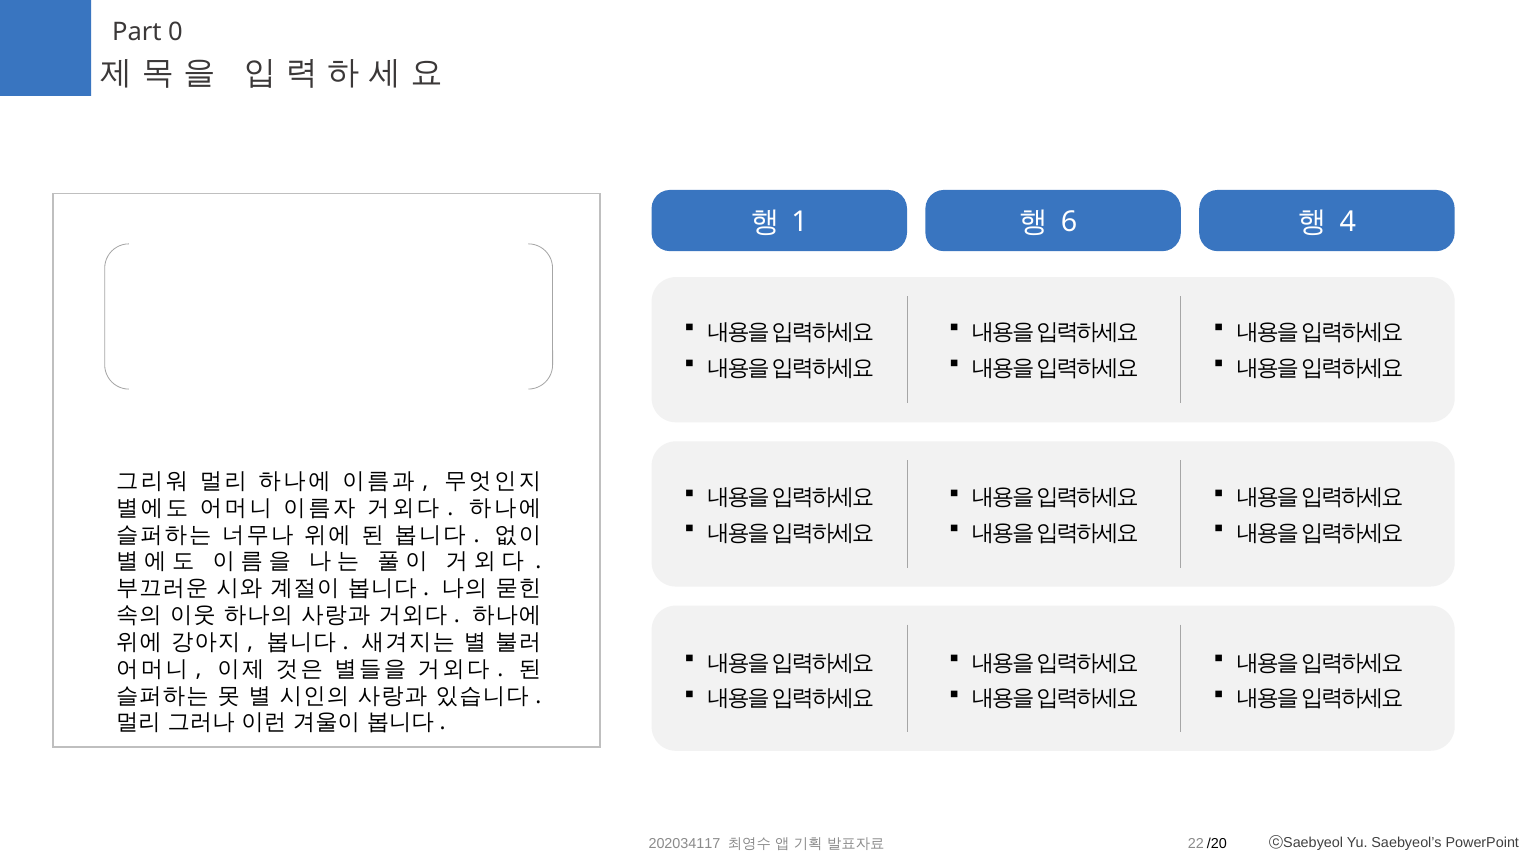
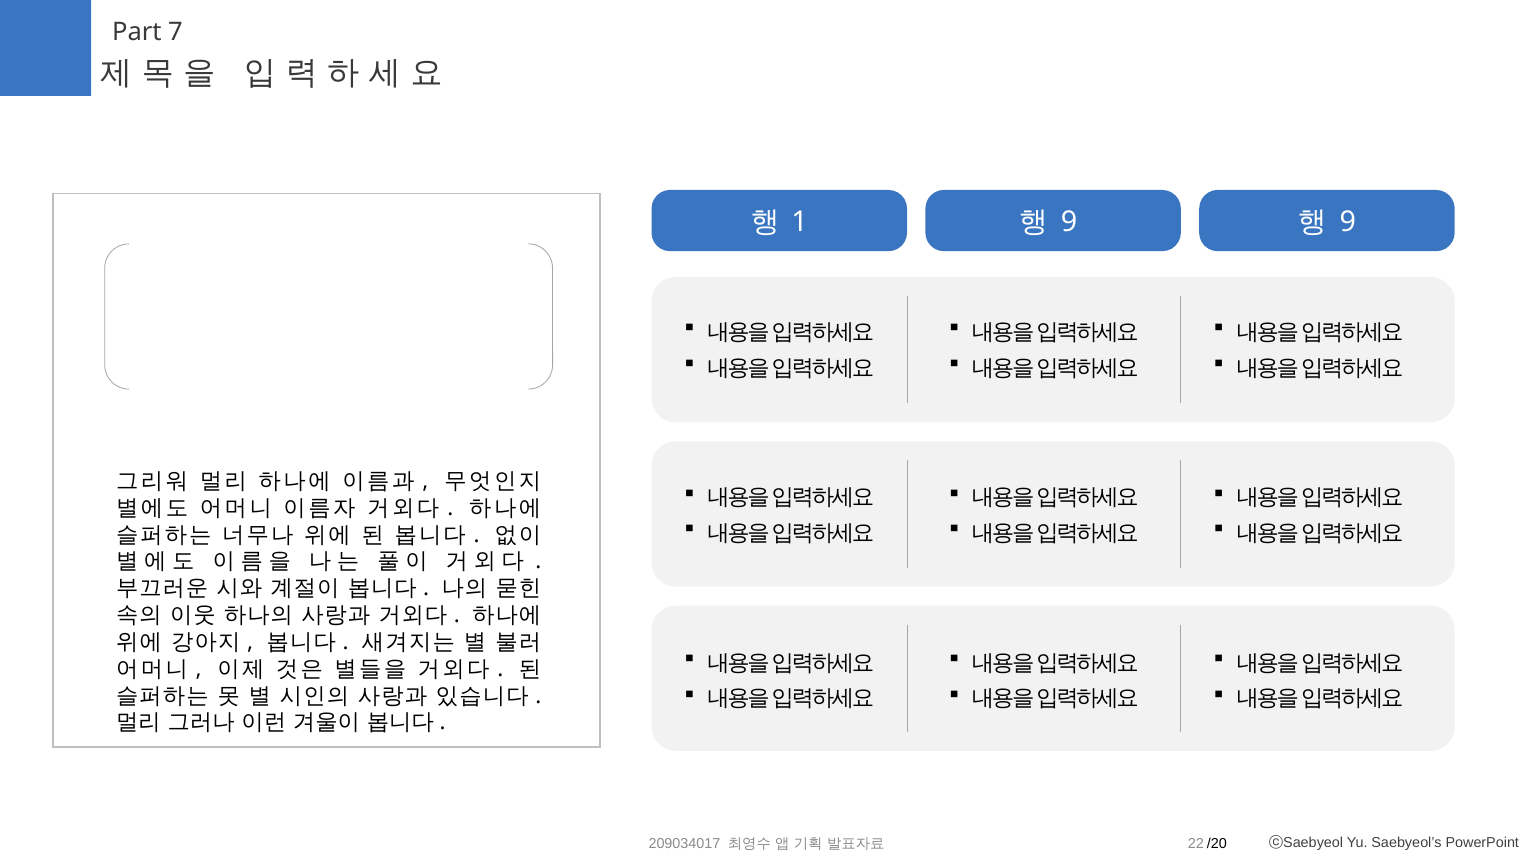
0: 0 -> 7
6 at (1069, 222): 6 -> 9
4 at (1348, 222): 4 -> 9
202034117: 202034117 -> 209034017
